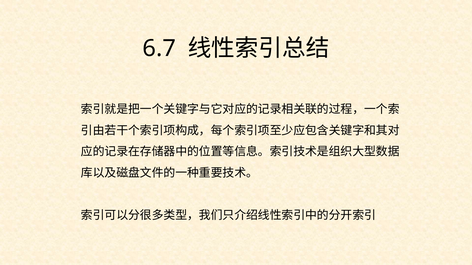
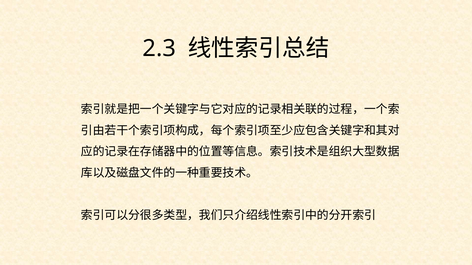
6.7: 6.7 -> 2.3
